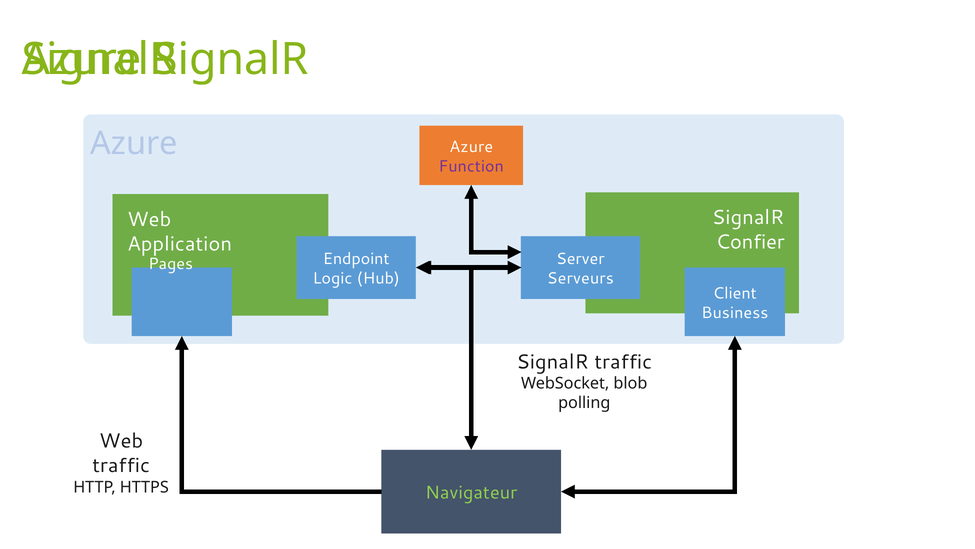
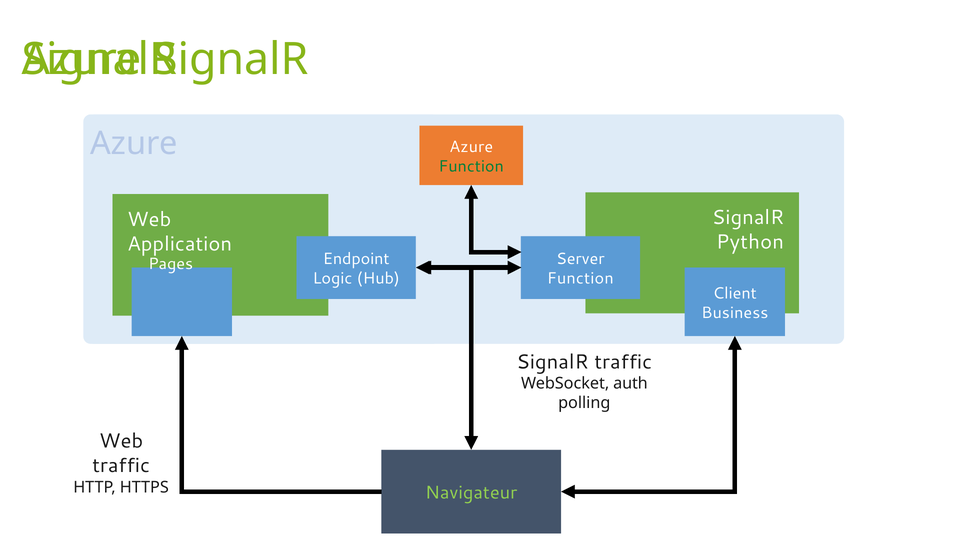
Function at (471, 166) colour: purple -> green
Confier: Confier -> Python
Serveurs at (580, 278): Serveurs -> Function
blob: blob -> auth
